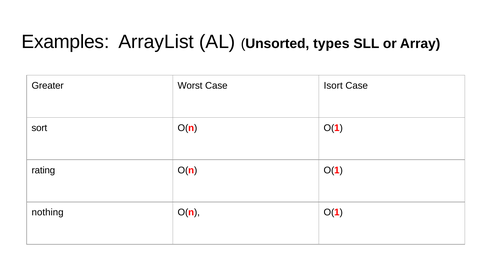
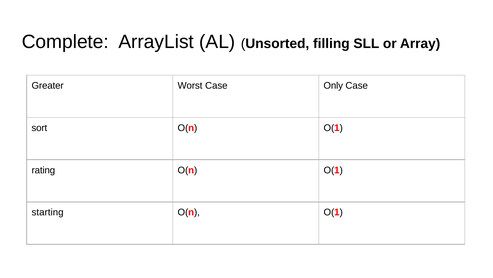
Examples: Examples -> Complete
types: types -> filling
Isort: Isort -> Only
nothing: nothing -> starting
